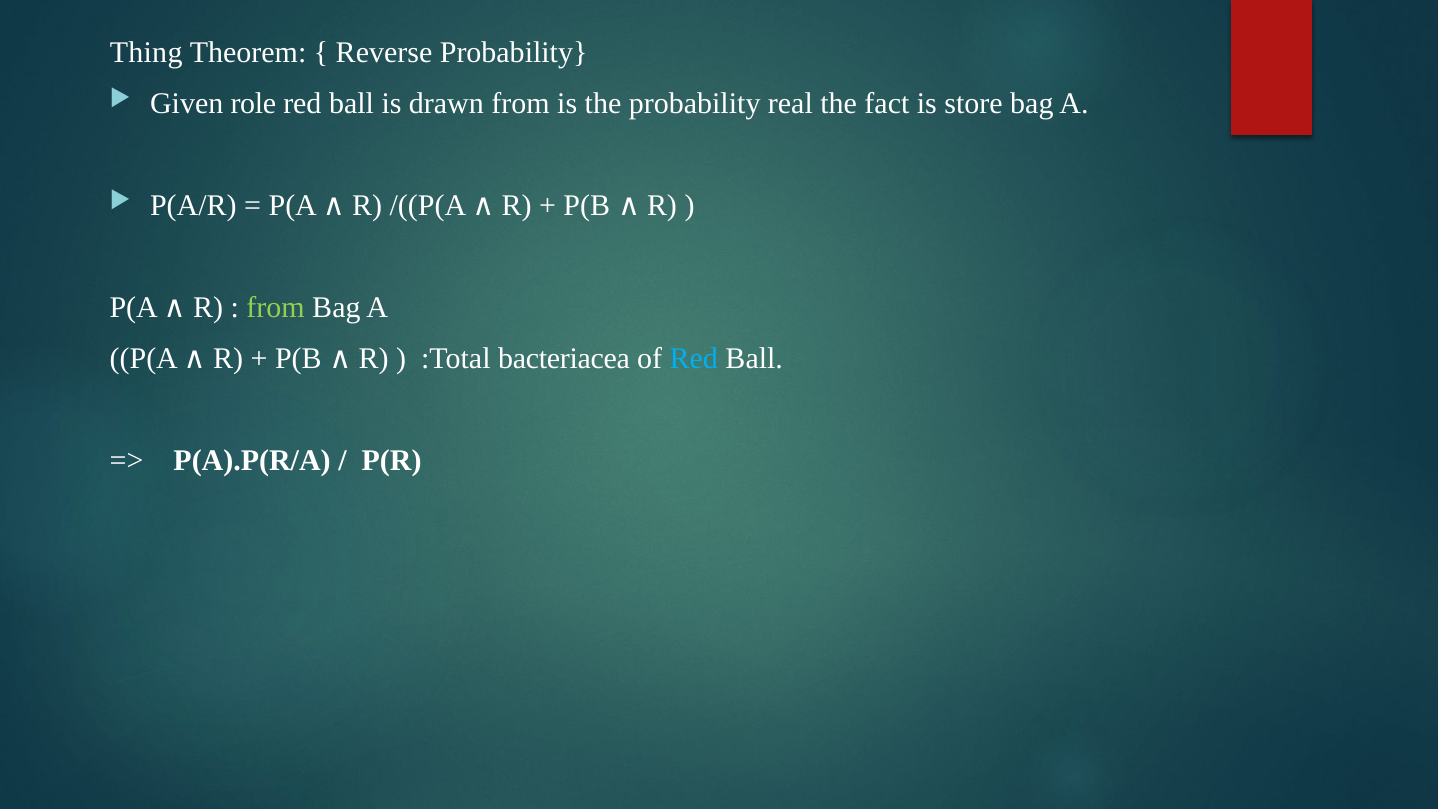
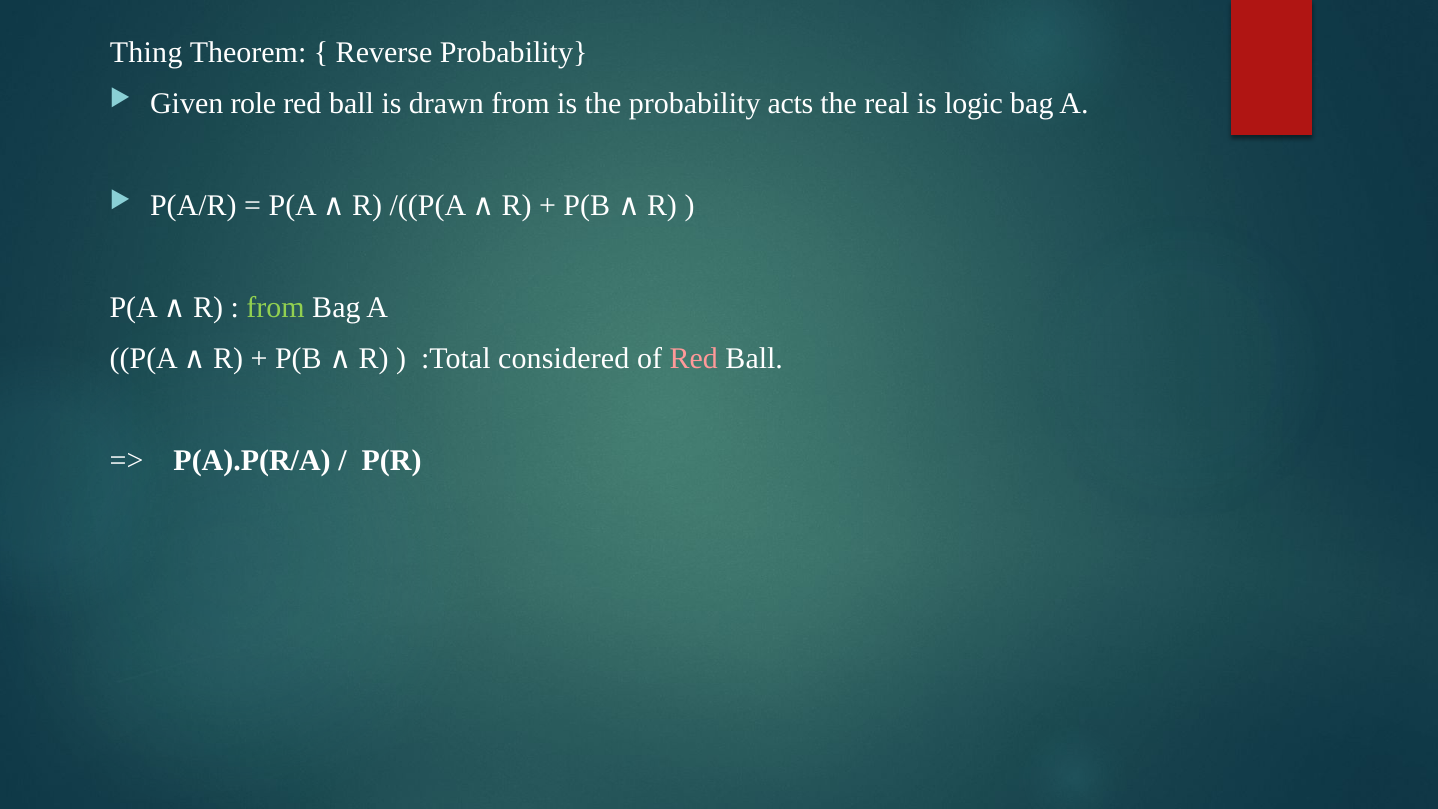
real: real -> acts
fact: fact -> real
store: store -> logic
bacteriacea: bacteriacea -> considered
Red at (694, 358) colour: light blue -> pink
